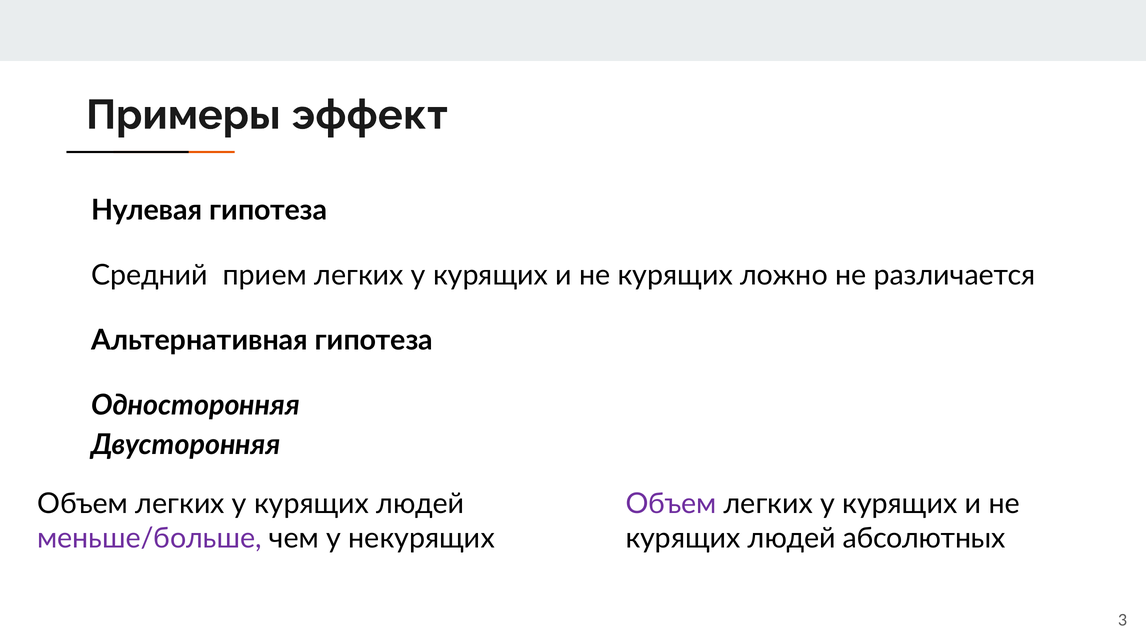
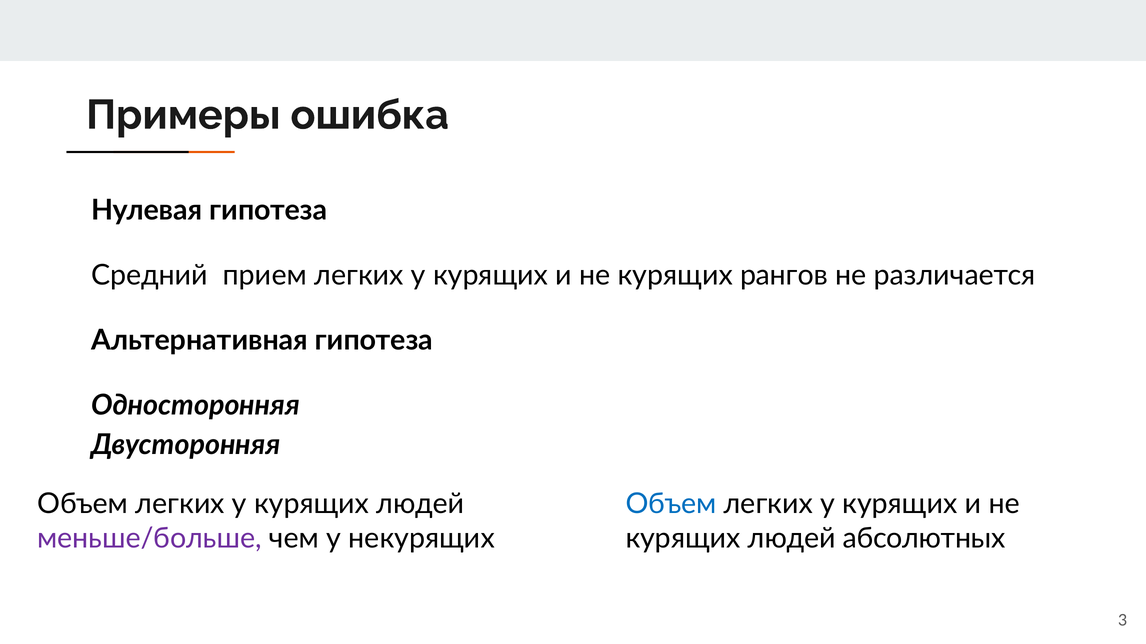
эффект: эффект -> ошибка
ложно: ложно -> рангов
Объем at (671, 504) colour: purple -> blue
